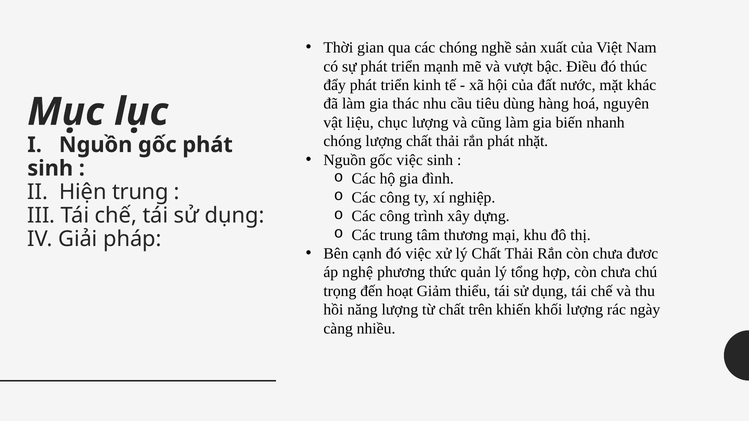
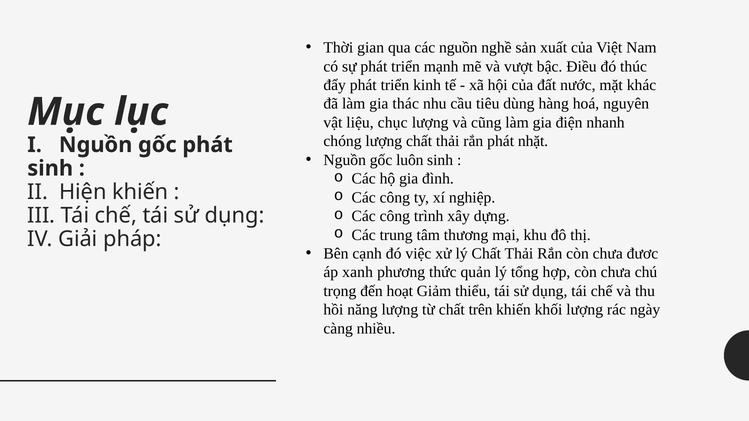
các chóng: chóng -> nguồn
biến: biến -> điện
gốc việc: việc -> luôn
Hiện trung: trung -> khiến
nghệ: nghệ -> xanh
